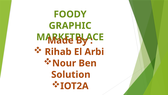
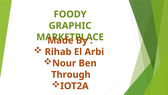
Solution: Solution -> Through
